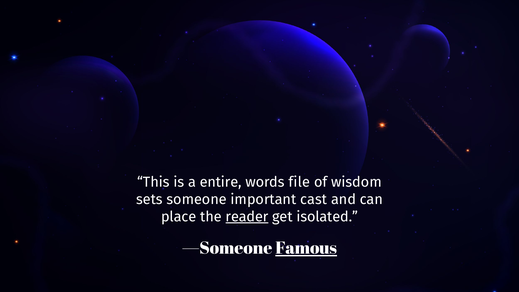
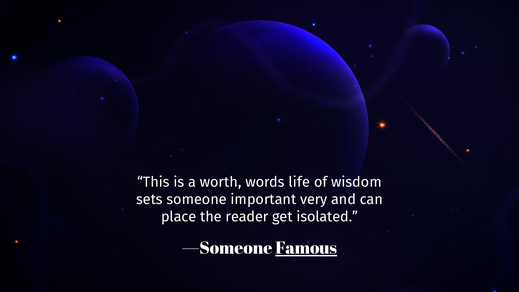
entire: entire -> worth
file: file -> life
cast: cast -> very
reader underline: present -> none
